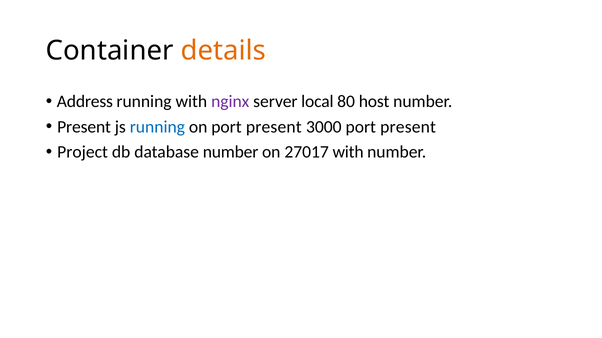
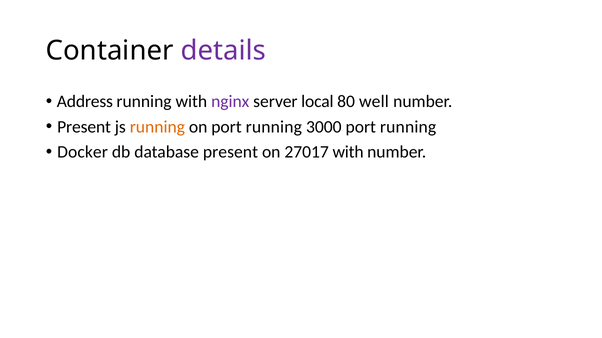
details colour: orange -> purple
host: host -> well
running at (157, 127) colour: blue -> orange
on port present: present -> running
3000 port present: present -> running
Project: Project -> Docker
database number: number -> present
